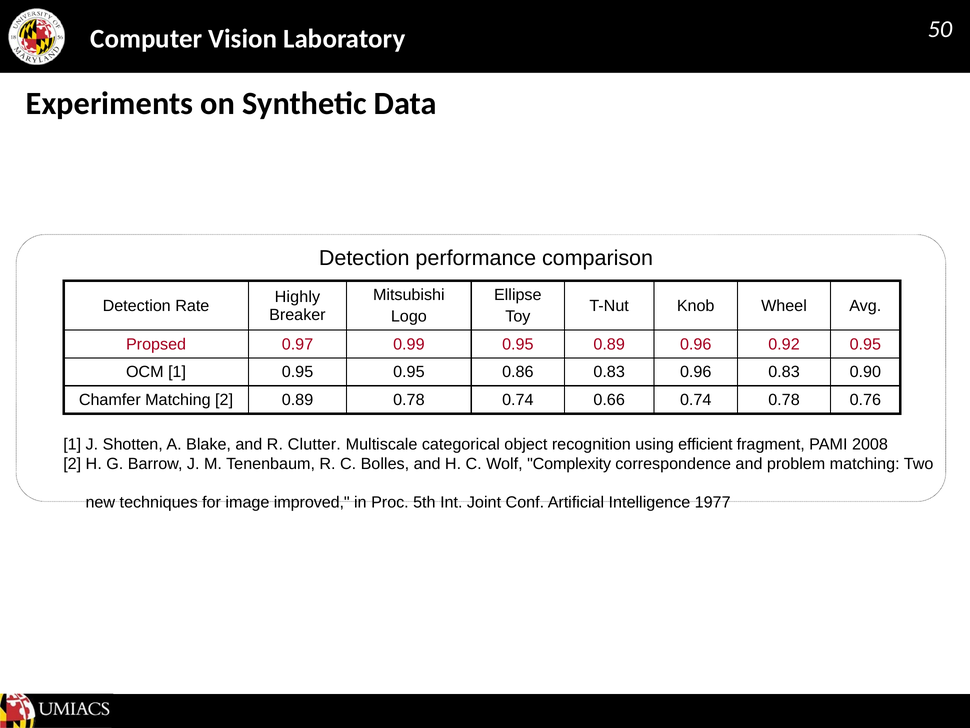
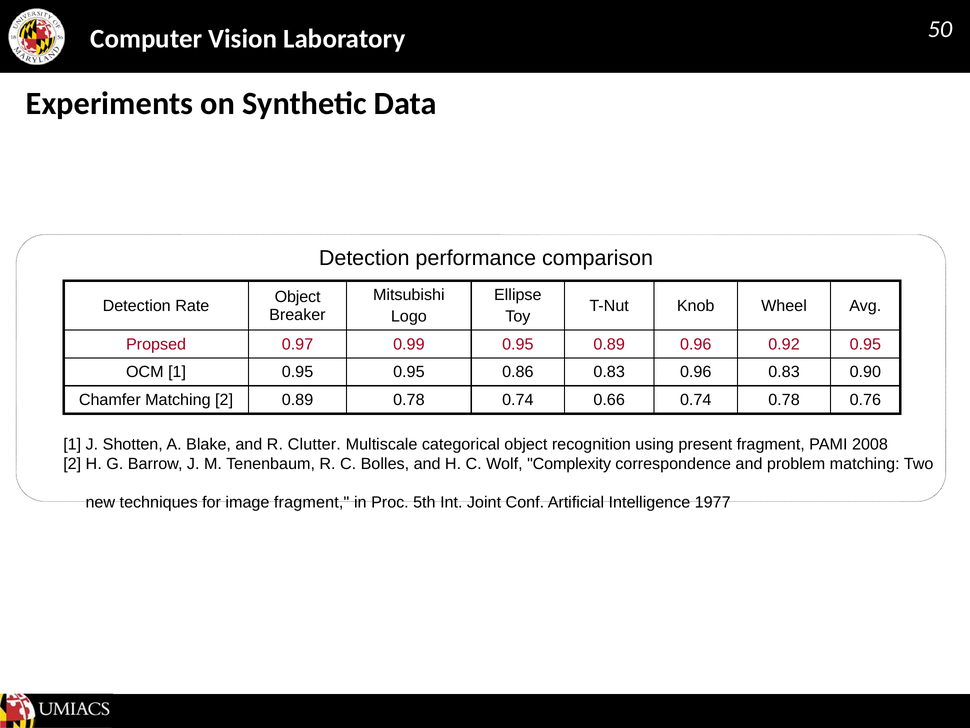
Highly at (297, 297): Highly -> Object
efficient: efficient -> present
image improved: improved -> fragment
